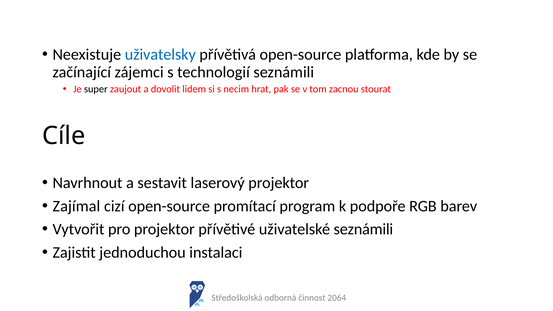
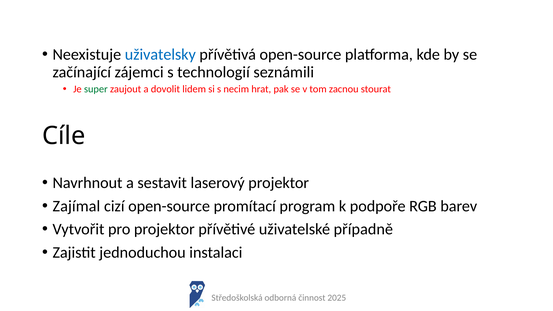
super colour: black -> green
uživatelské seznámili: seznámili -> případně
2064: 2064 -> 2025
